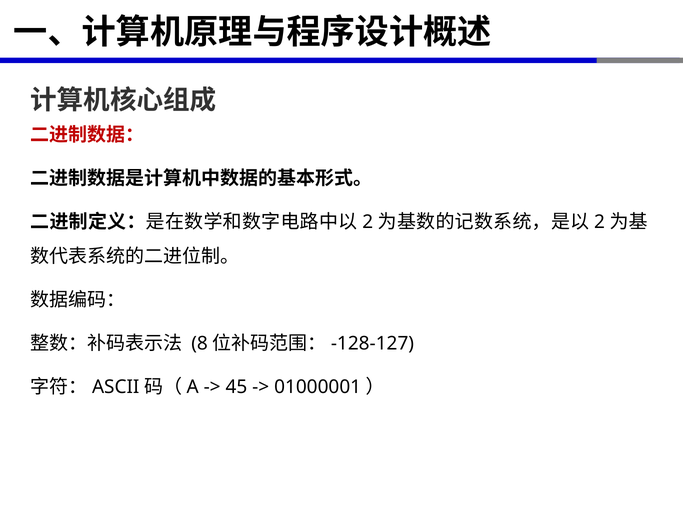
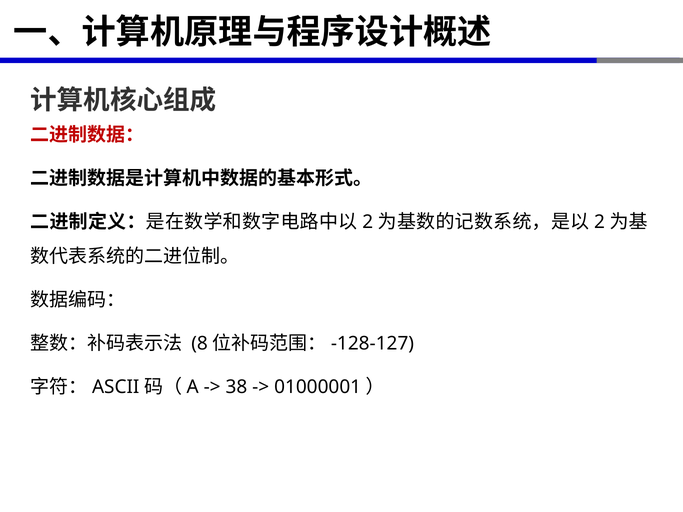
45: 45 -> 38
